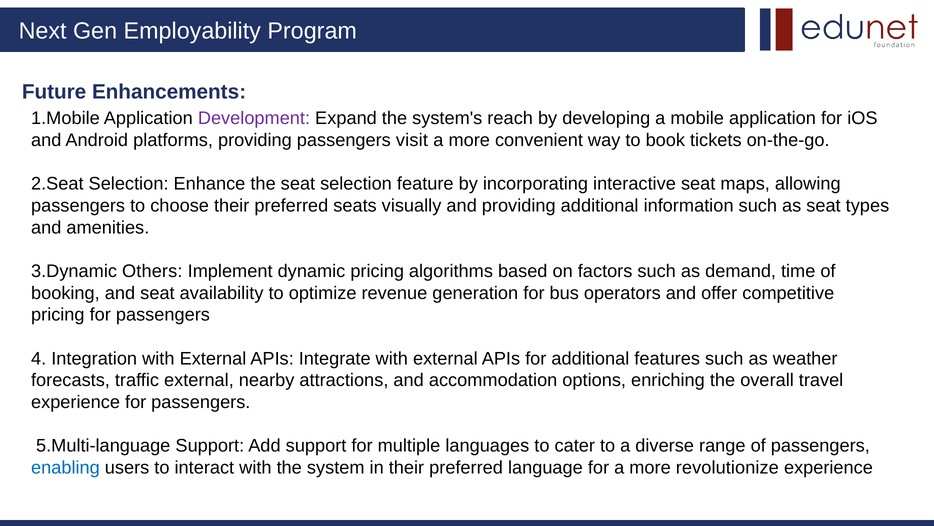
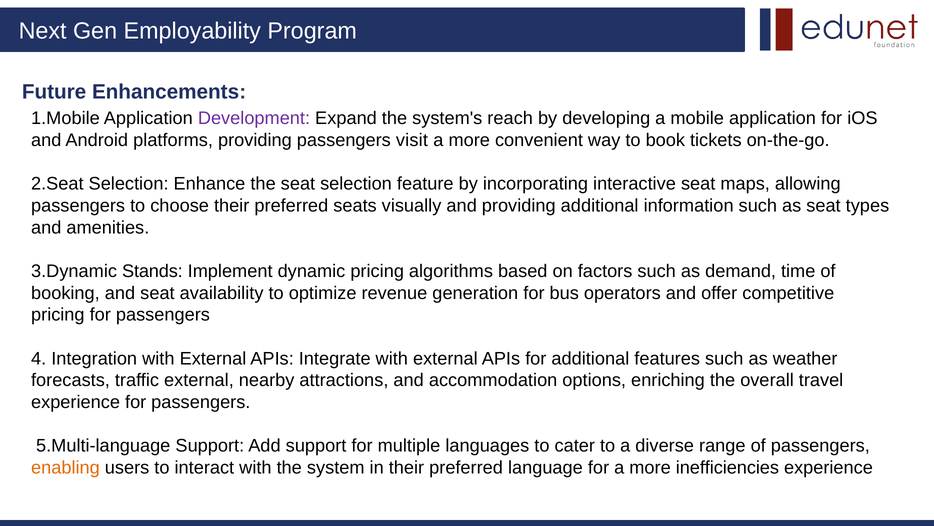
Others: Others -> Stands
enabling colour: blue -> orange
revolutionize: revolutionize -> inefficiencies
